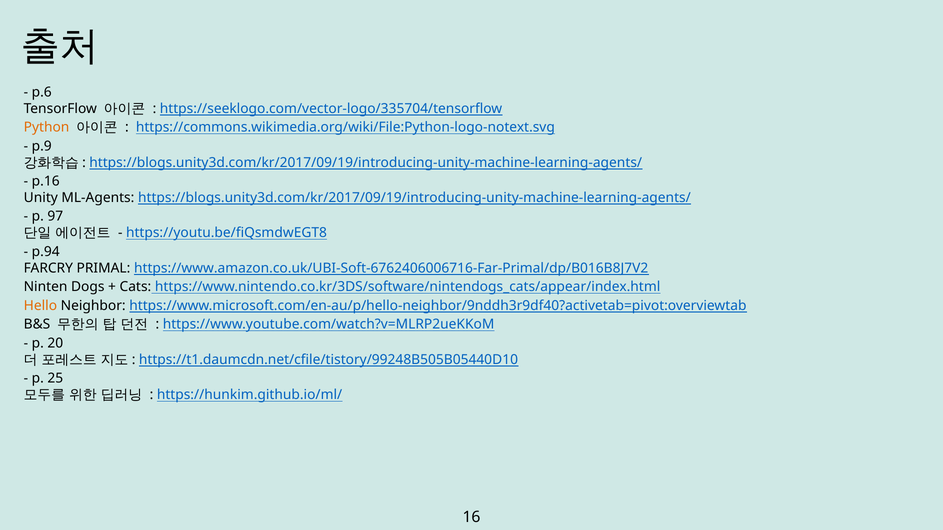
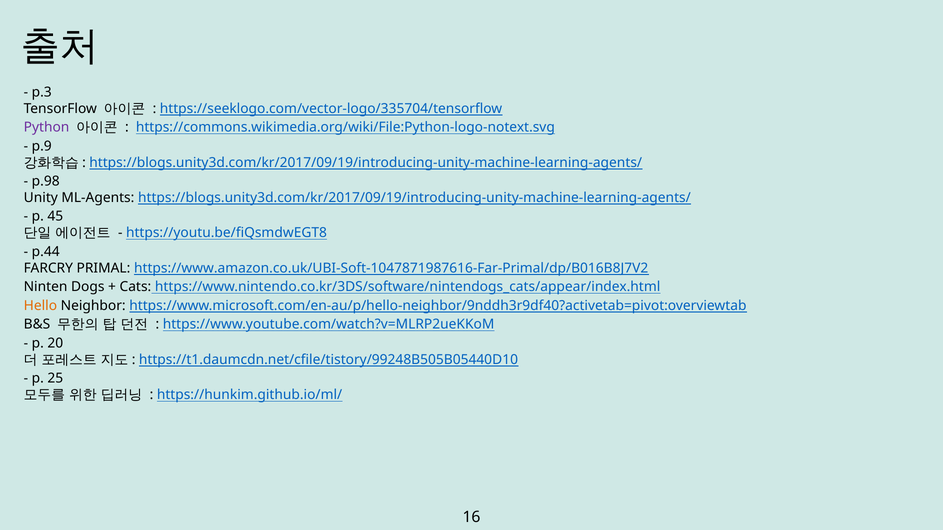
p.6: p.6 -> p.3
Python colour: orange -> purple
p.16: p.16 -> p.98
97: 97 -> 45
p.94: p.94 -> p.44
https://www.amazon.co.uk/UBI-Soft-6762406006716-Far-Primal/dp/B016B8J7V2: https://www.amazon.co.uk/UBI-Soft-6762406006716-Far-Primal/dp/B016B8J7V2 -> https://www.amazon.co.uk/UBI-Soft-1047871987616-Far-Primal/dp/B016B8J7V2
